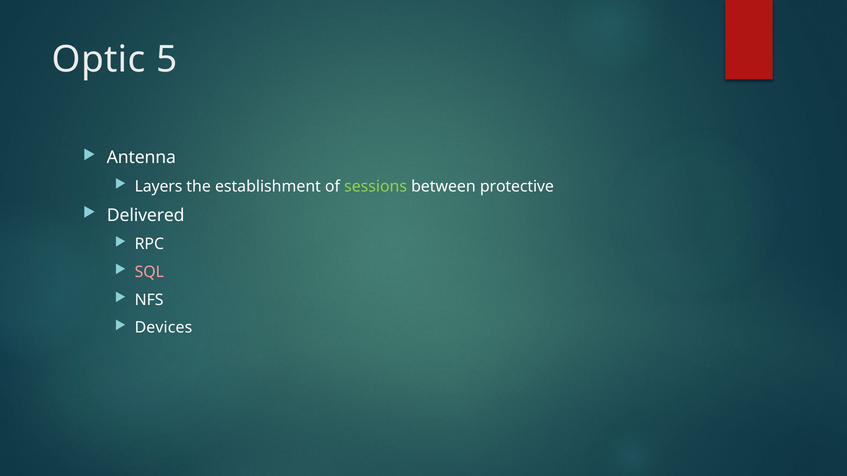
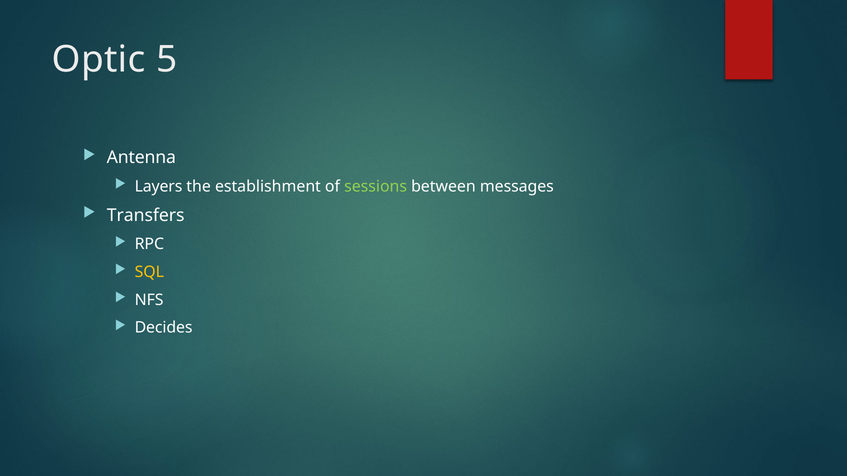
protective: protective -> messages
Delivered: Delivered -> Transfers
SQL colour: pink -> yellow
Devices: Devices -> Decides
